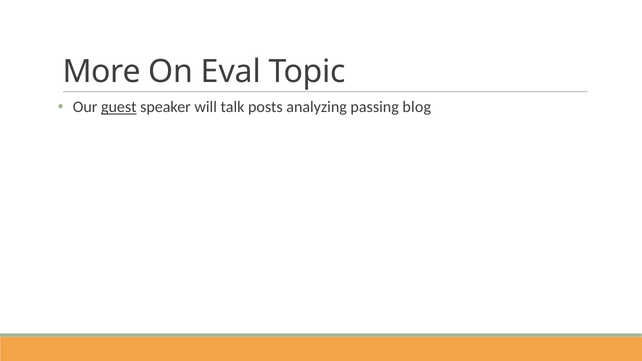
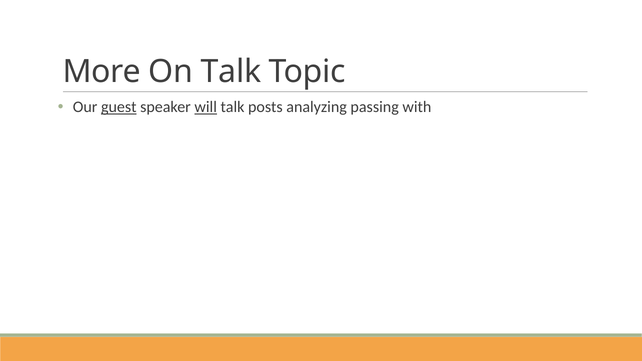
On Eval: Eval -> Talk
will underline: none -> present
blog: blog -> with
